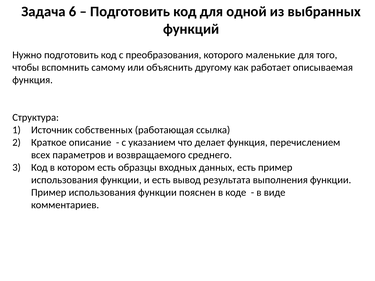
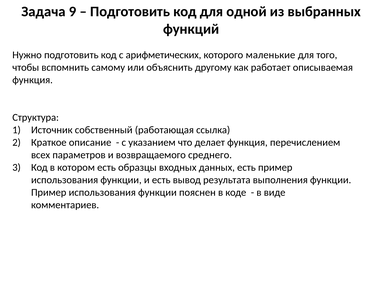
6: 6 -> 9
преобразования: преобразования -> арифметических
собственных: собственных -> собственный
